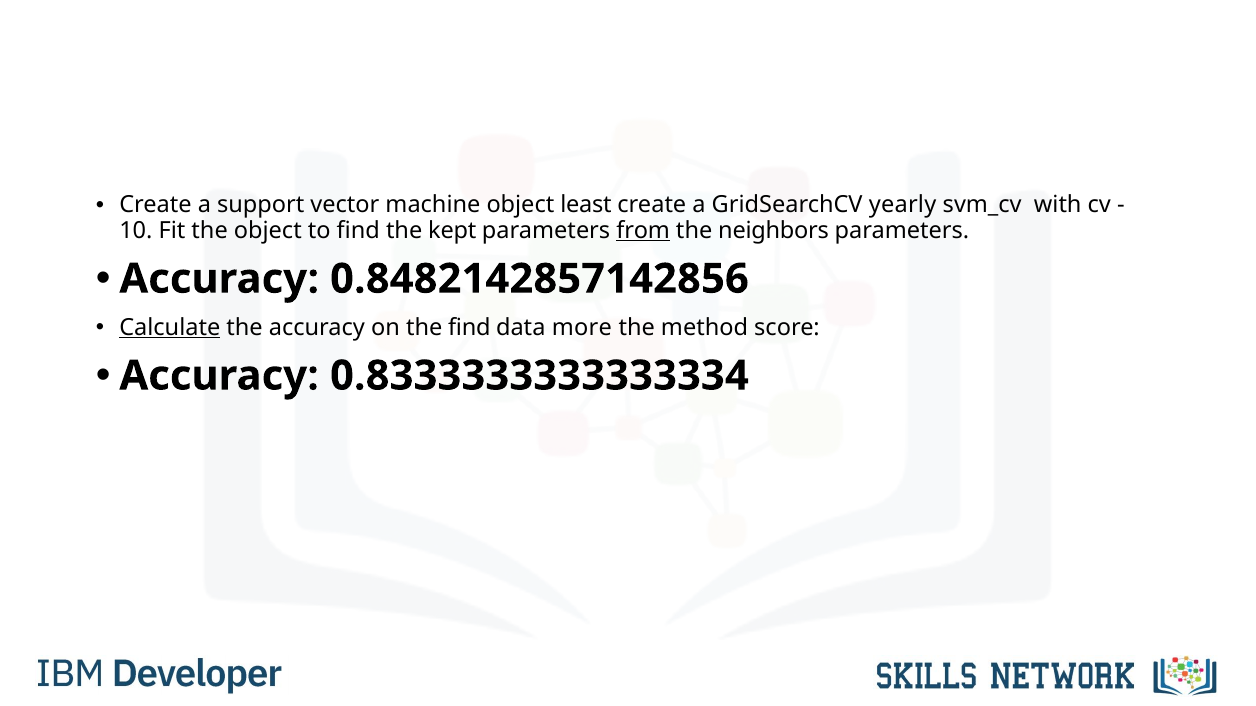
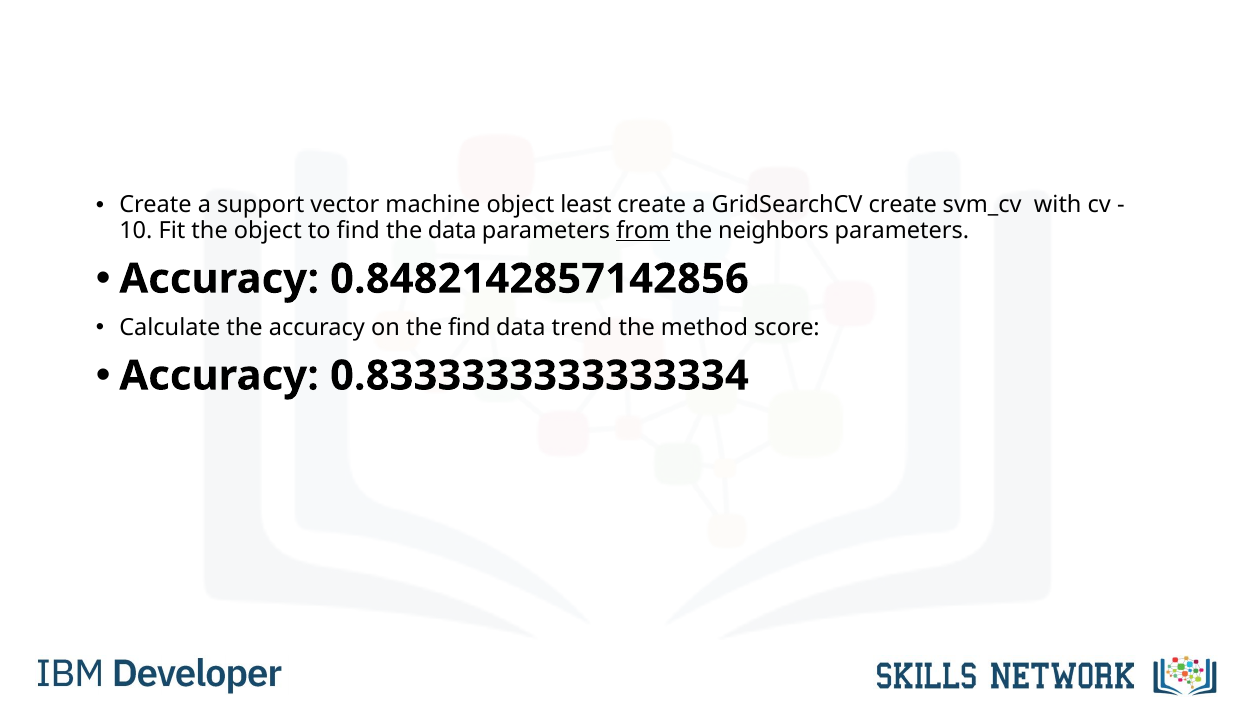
GridSearchCV yearly: yearly -> create
the kept: kept -> data
Calculate underline: present -> none
more: more -> trend
